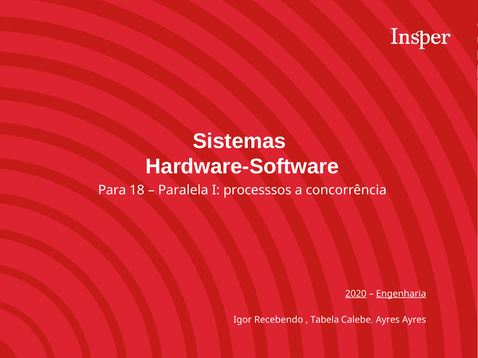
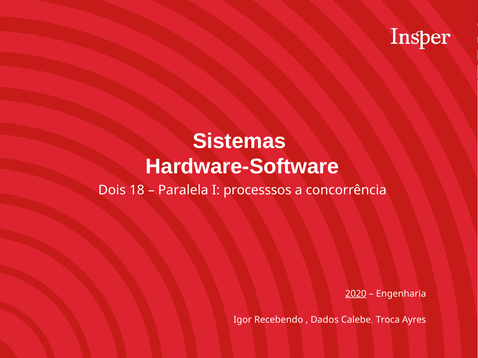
Para: Para -> Dois
Engenharia underline: present -> none
Tabela: Tabela -> Dados
Calebe Ayres: Ayres -> Troca
